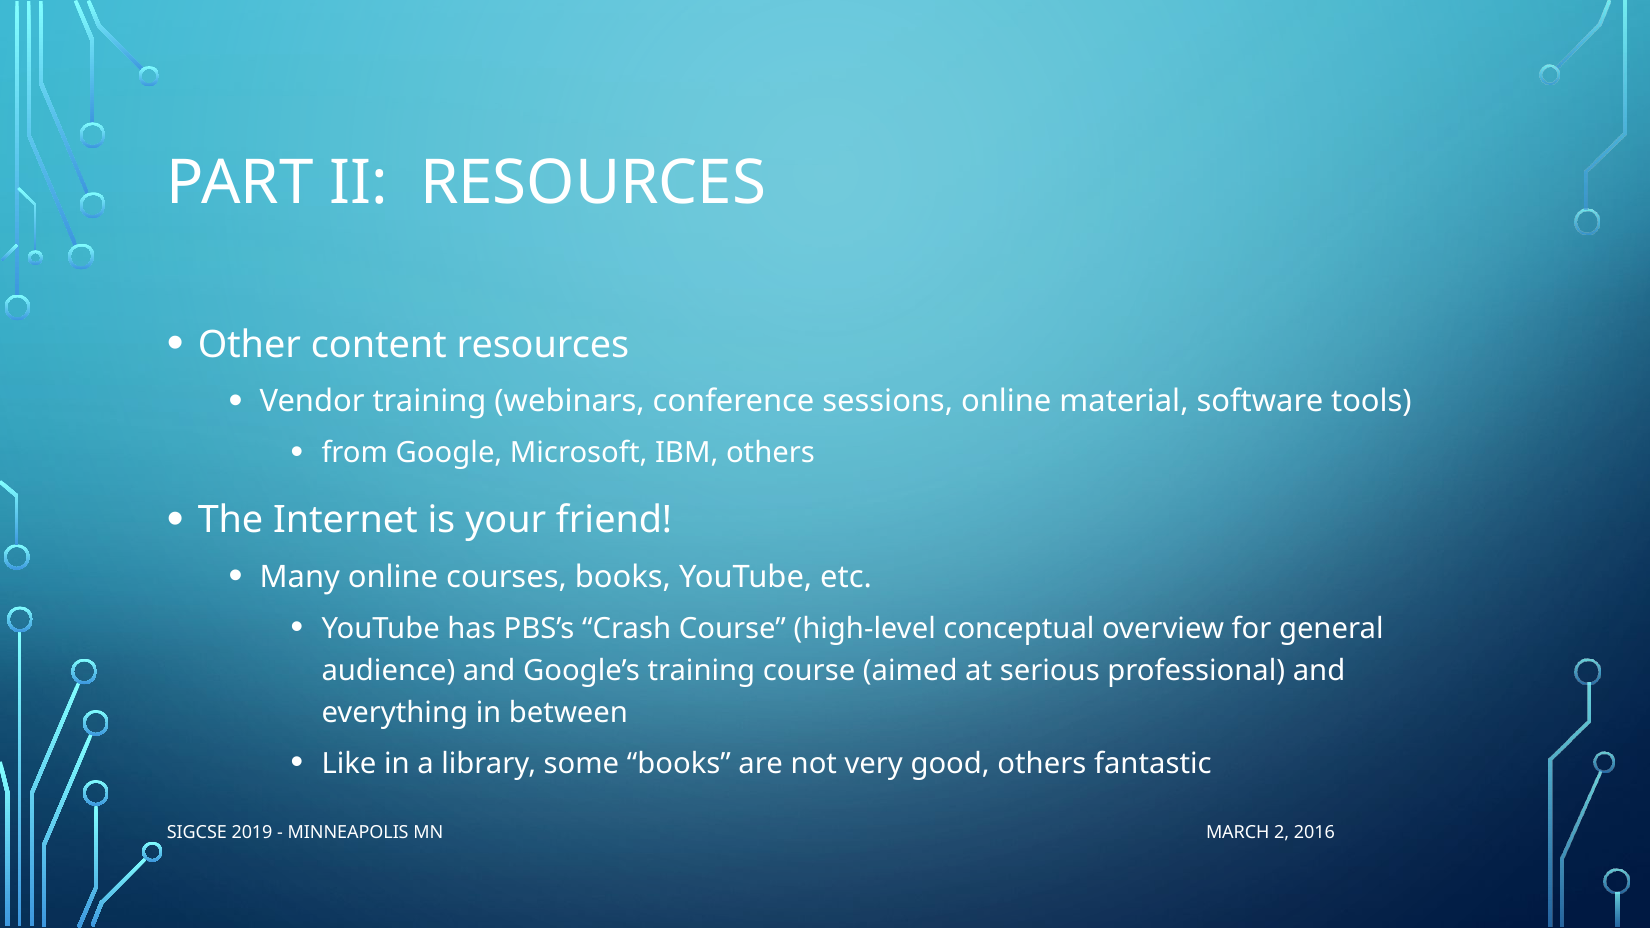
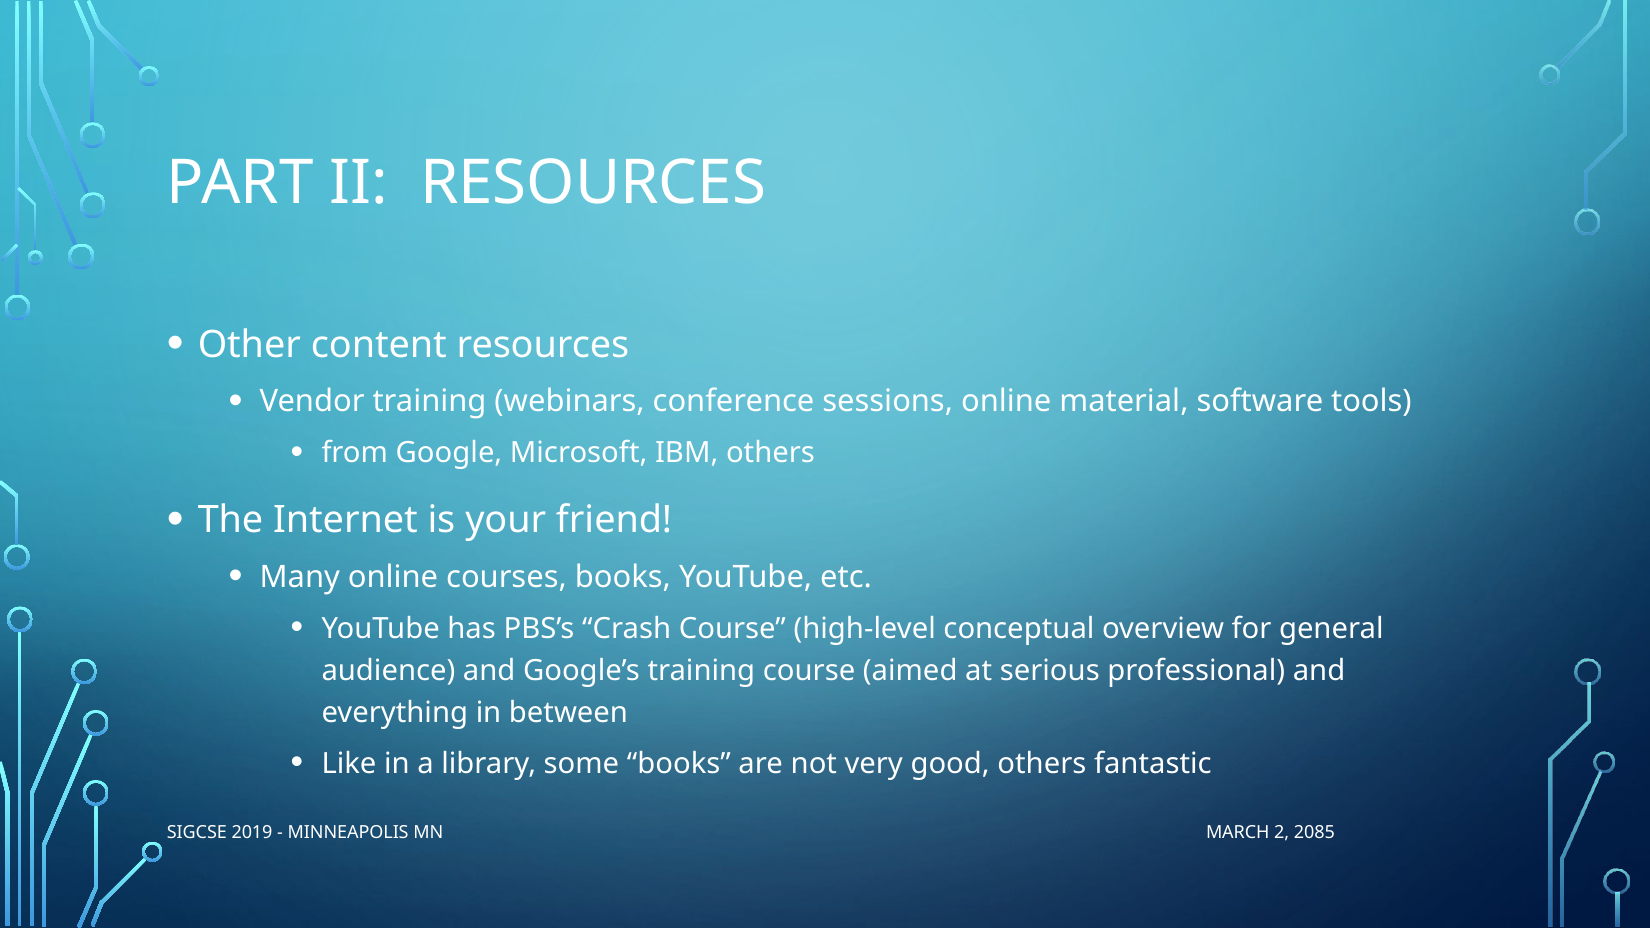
2016: 2016 -> 2085
